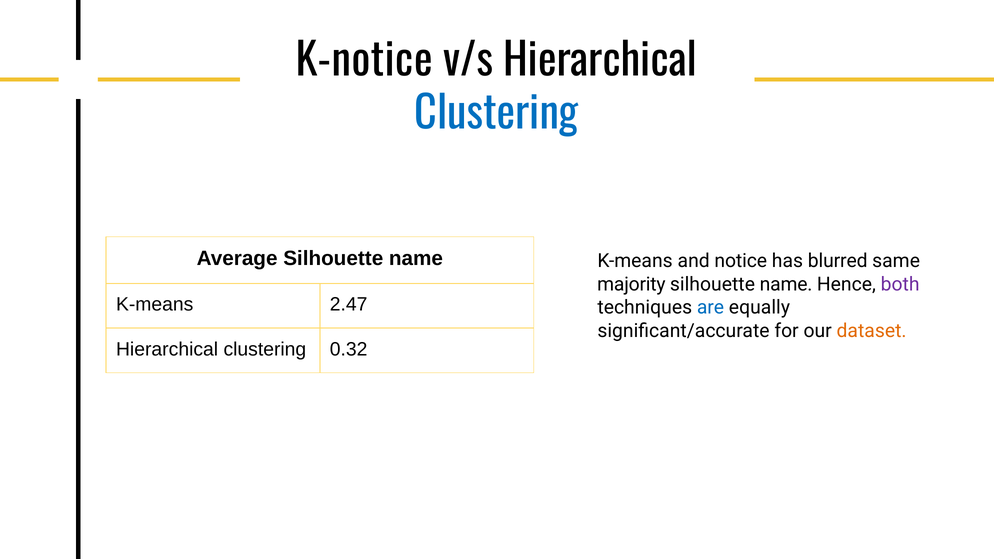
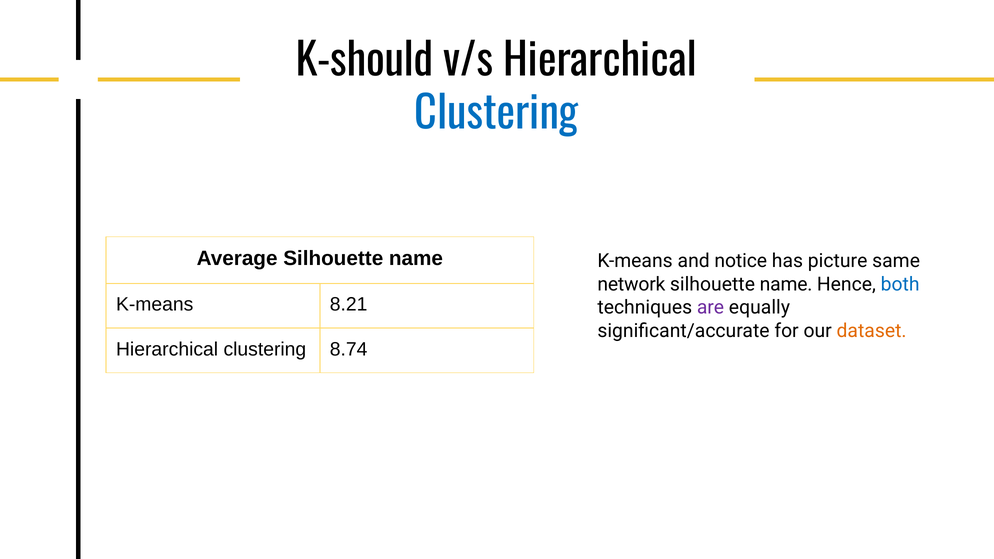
K-notice: K-notice -> K-should
blurred: blurred -> picture
majority: majority -> network
both colour: purple -> blue
2.47: 2.47 -> 8.21
are colour: blue -> purple
0.32: 0.32 -> 8.74
